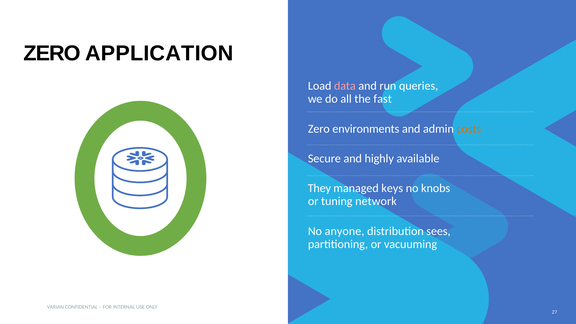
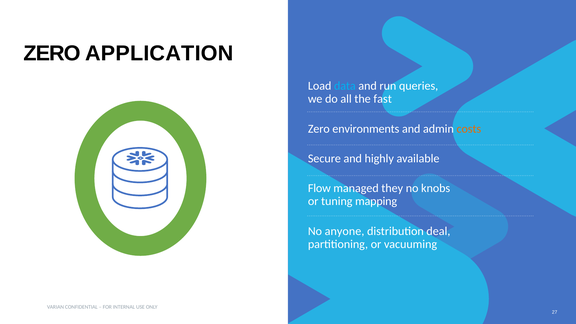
data colour: pink -> light blue
They: They -> Flow
keys: keys -> they
network: network -> mapping
sees: sees -> deal
